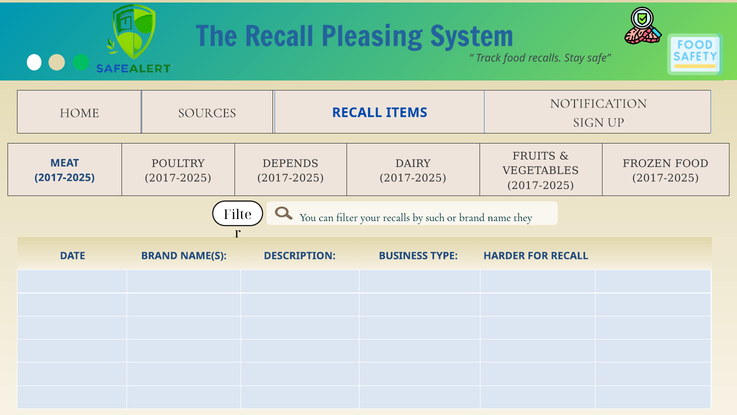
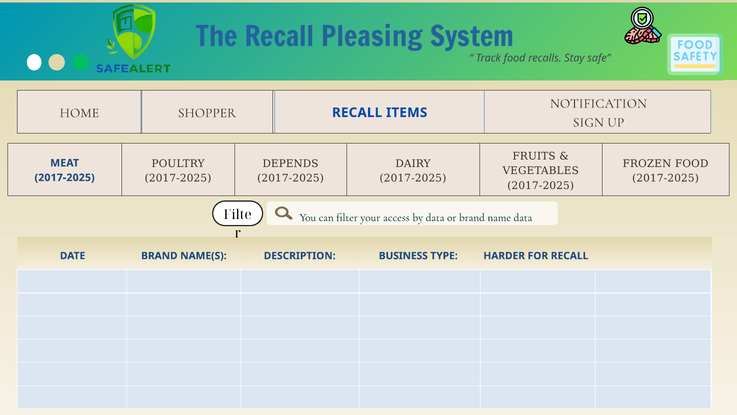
SOURCES: SOURCES -> SHOPPER
your recalls: recalls -> access
by such: such -> data
name they: they -> data
